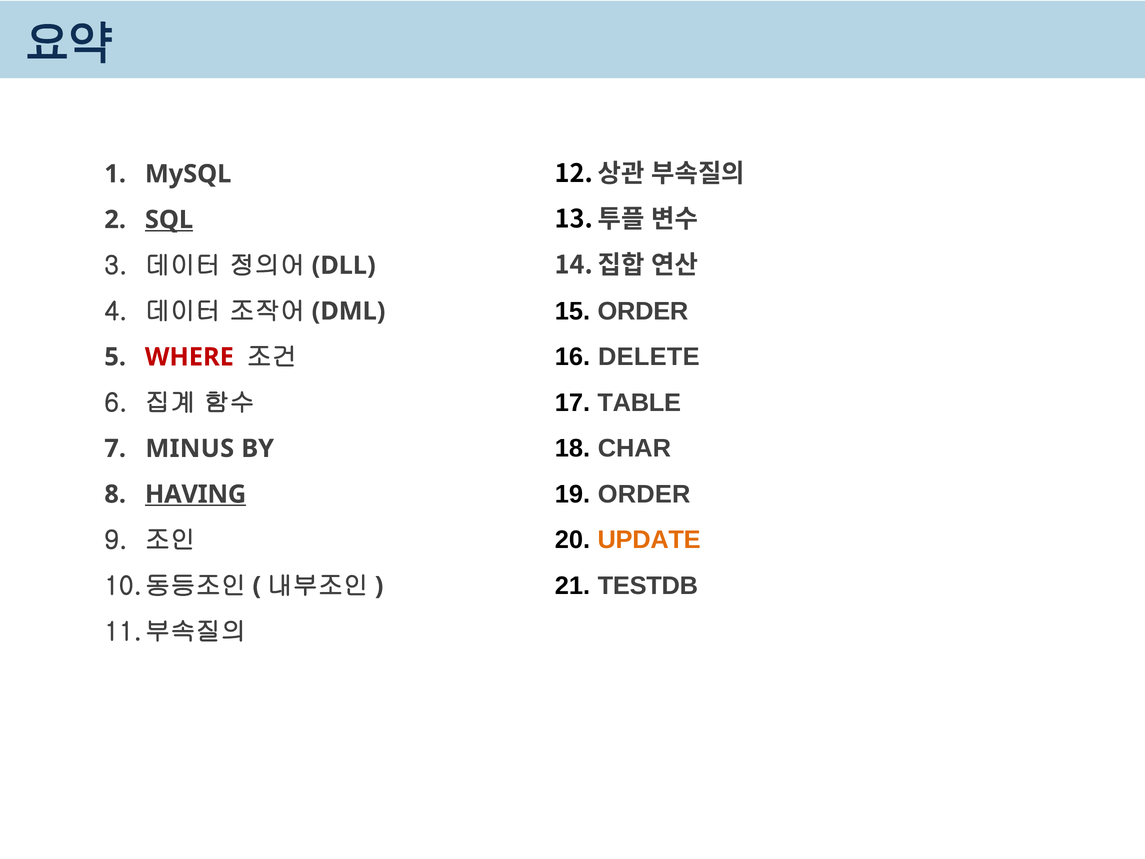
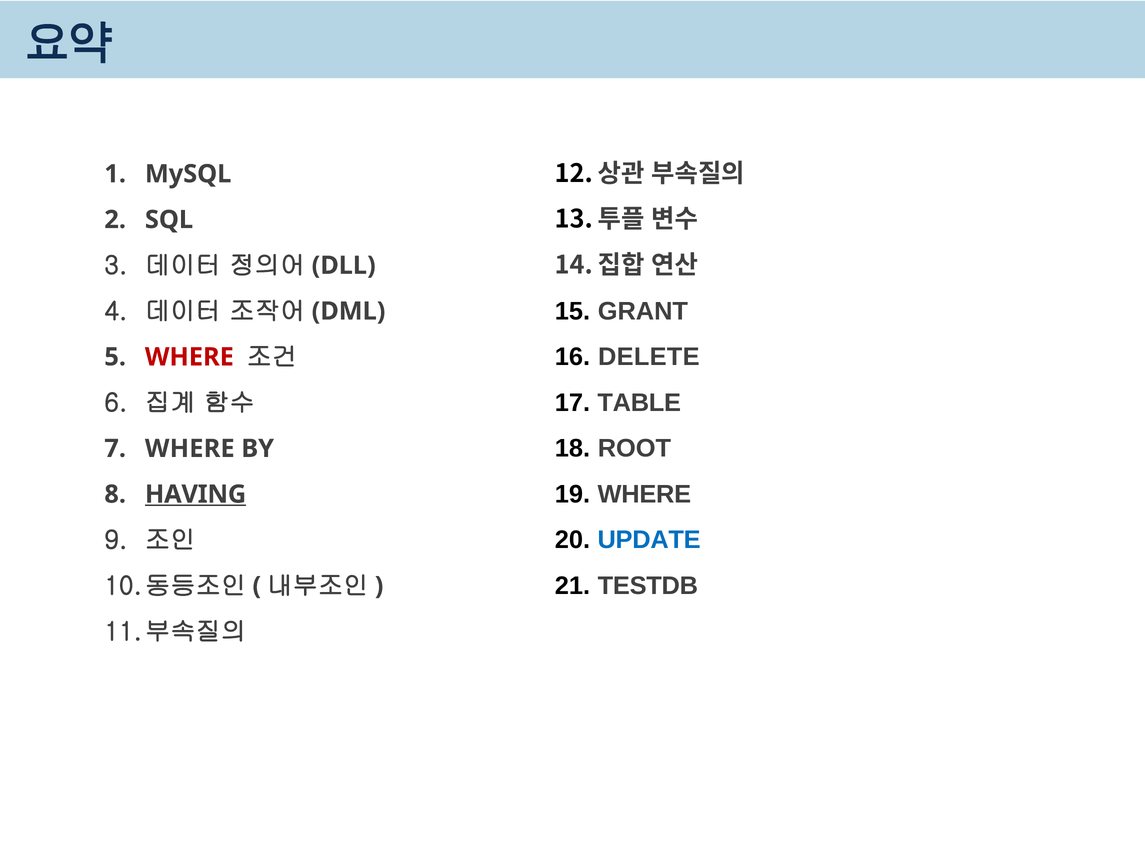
SQL underline: present -> none
ORDER at (643, 311): ORDER -> GRANT
CHAR: CHAR -> ROOT
MINUS at (190, 448): MINUS -> WHERE
ORDER at (644, 494): ORDER -> WHERE
UPDATE colour: orange -> blue
